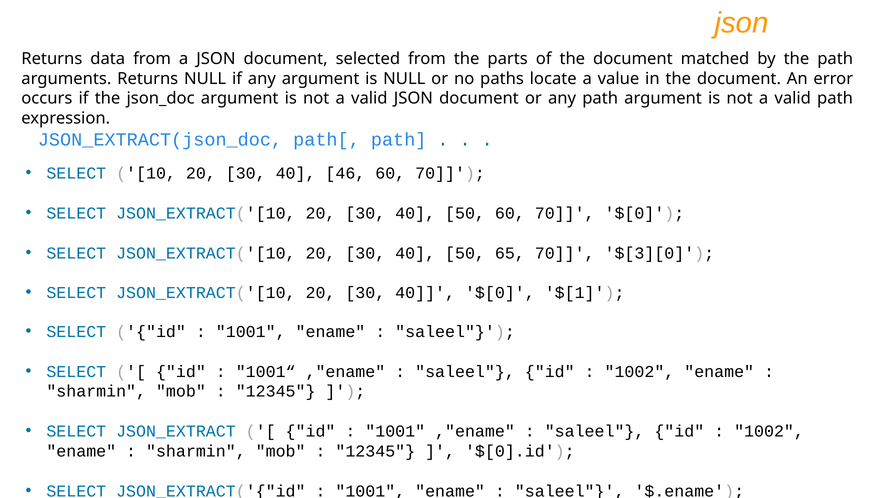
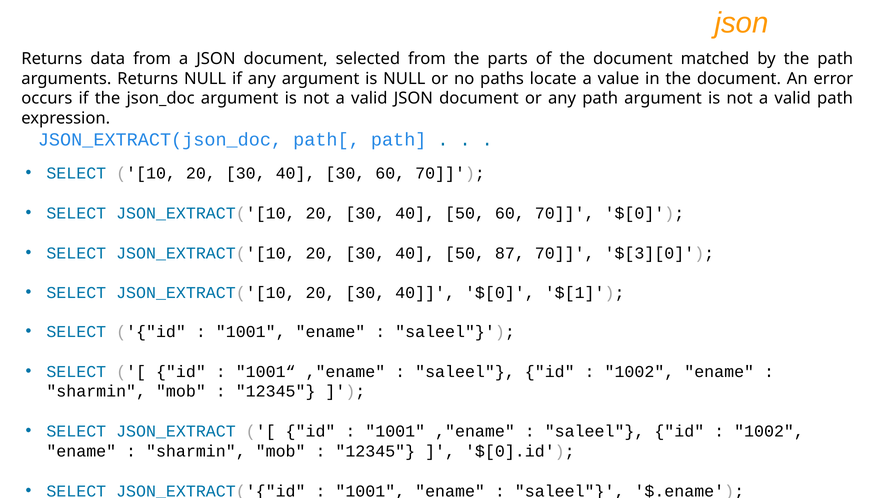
40 46: 46 -> 30
65: 65 -> 87
